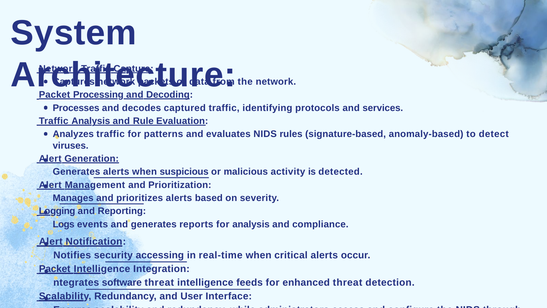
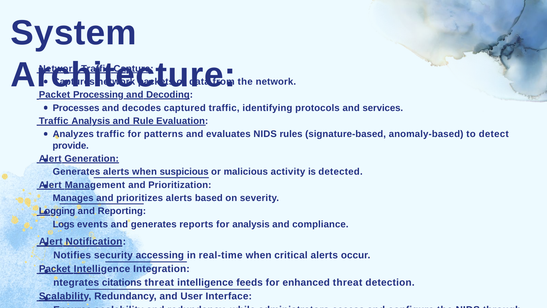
viruses: viruses -> provide
software: software -> citations
